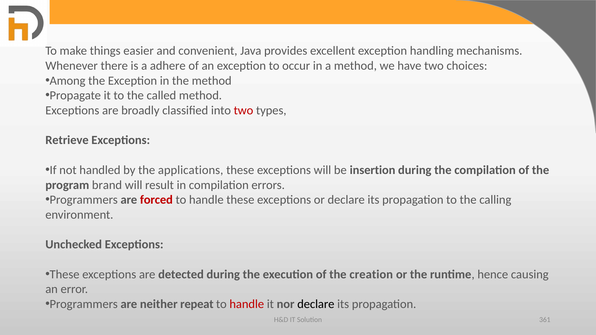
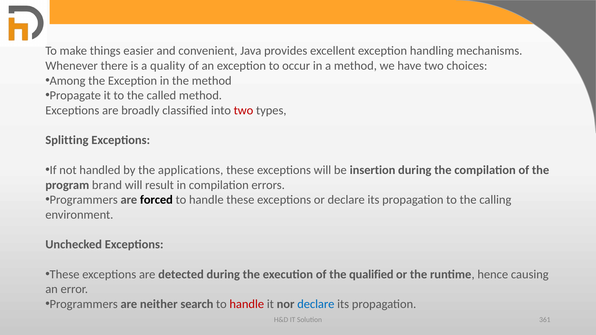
adhere: adhere -> quality
Retrieve: Retrieve -> Splitting
forced colour: red -> black
creation: creation -> qualified
repeat: repeat -> search
declare at (316, 304) colour: black -> blue
